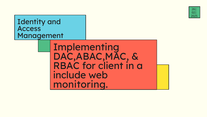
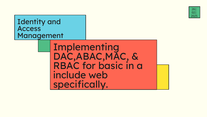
client: client -> basic
monitoring: monitoring -> specifically
